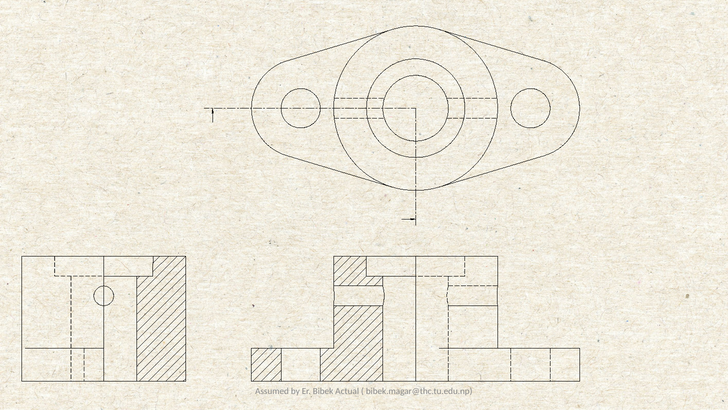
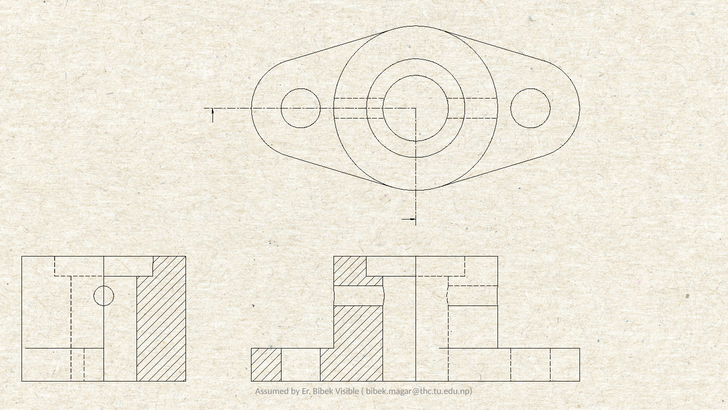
Actual: Actual -> Visible
